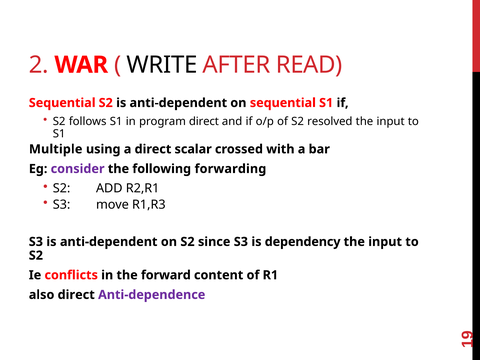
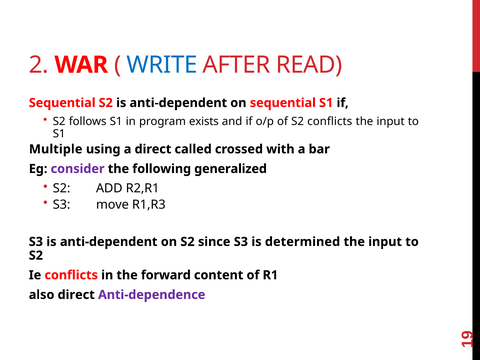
WRITE colour: black -> blue
program direct: direct -> exists
S2 resolved: resolved -> conflicts
scalar: scalar -> called
forwarding: forwarding -> generalized
dependency: dependency -> determined
